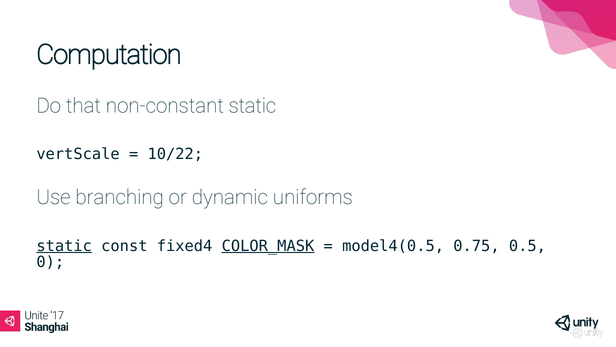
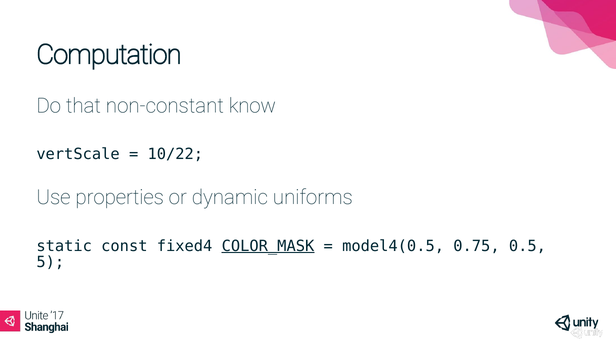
non-constant static: static -> know
branching: branching -> properties
static at (64, 246) underline: present -> none
0: 0 -> 5
